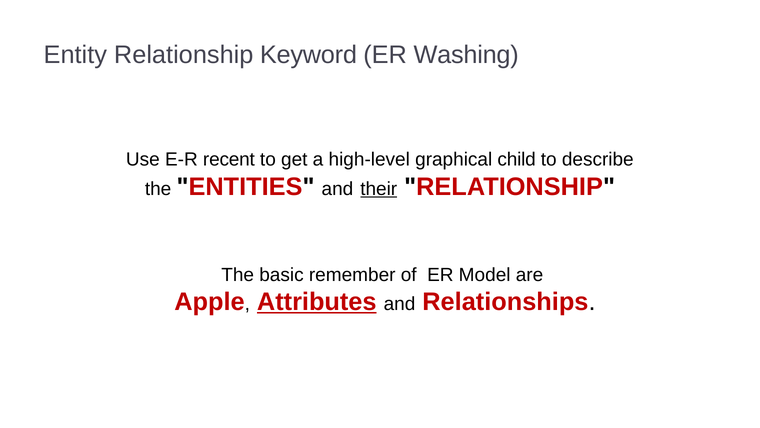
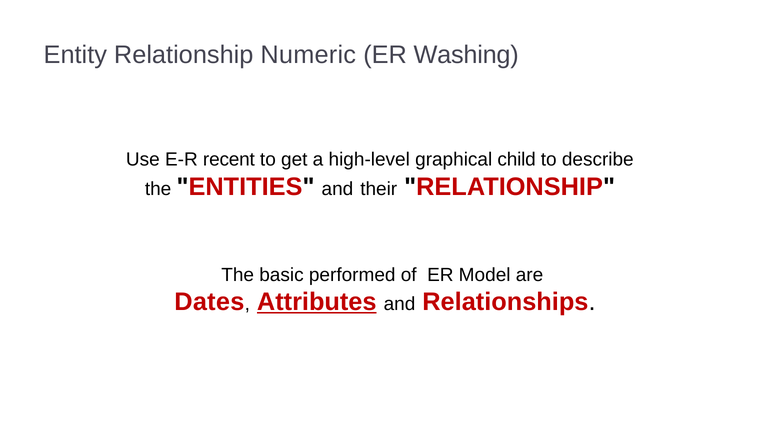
Keyword: Keyword -> Numeric
their underline: present -> none
remember: remember -> performed
Apple: Apple -> Dates
